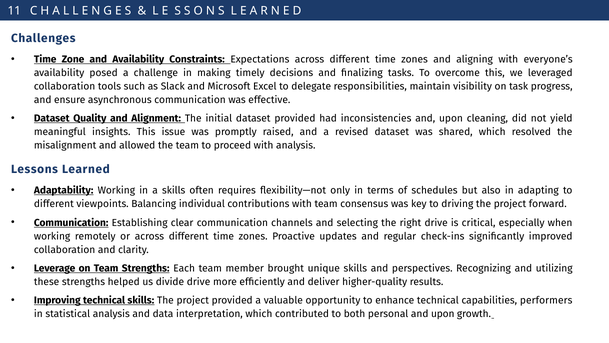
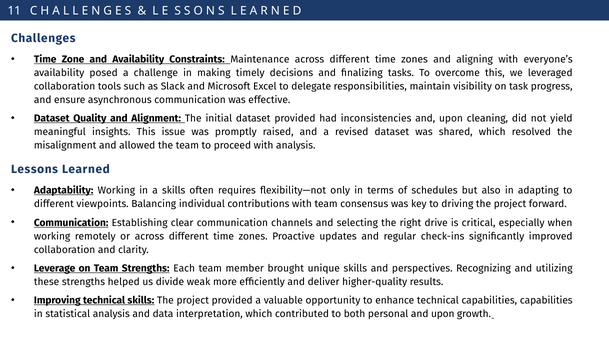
Expectations: Expectations -> Maintenance
divide drive: drive -> weak
capabilities performers: performers -> capabilities
